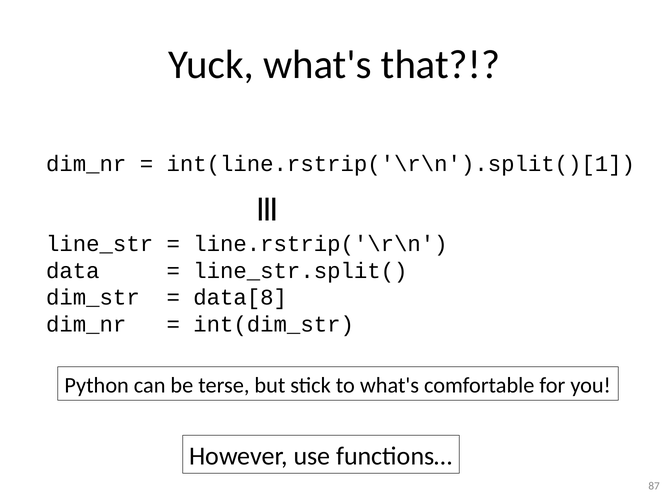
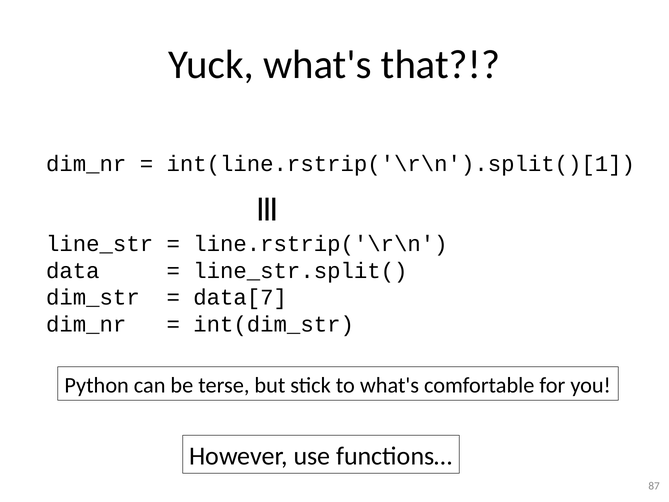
data[8: data[8 -> data[7
